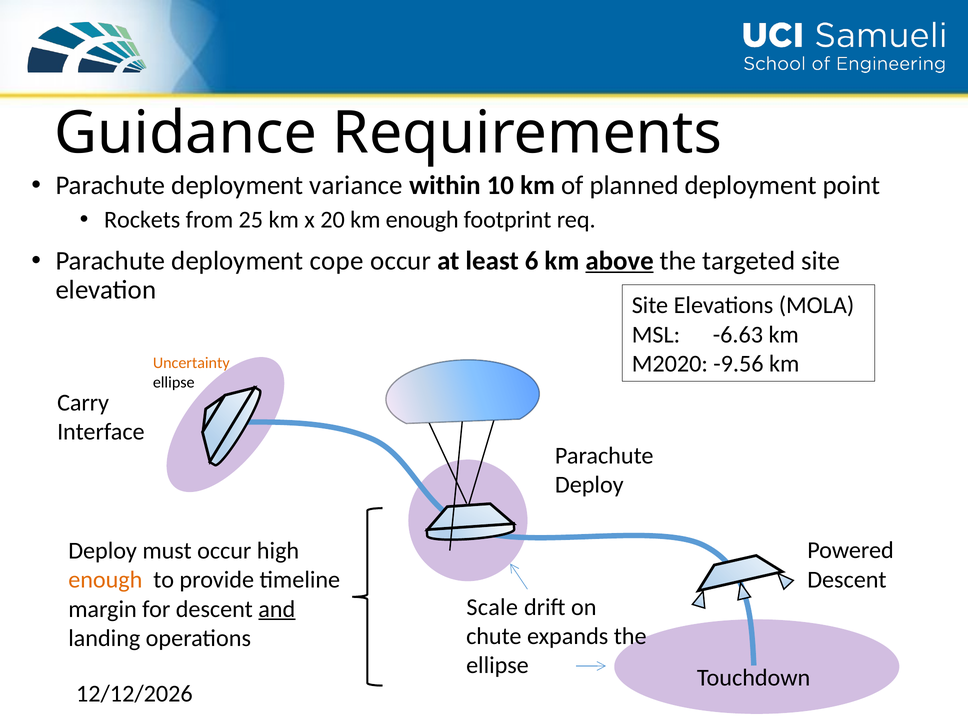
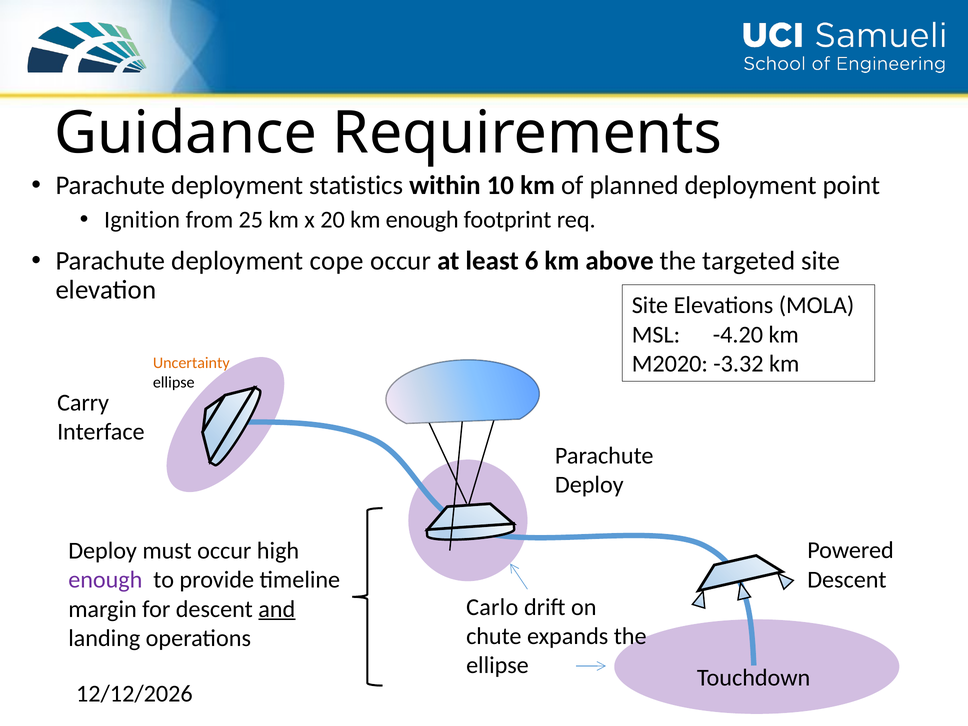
variance: variance -> statistics
Rockets: Rockets -> Ignition
above underline: present -> none
-6.63: -6.63 -> -4.20
-9.56: -9.56 -> -3.32
enough at (105, 580) colour: orange -> purple
Scale: Scale -> Carlo
